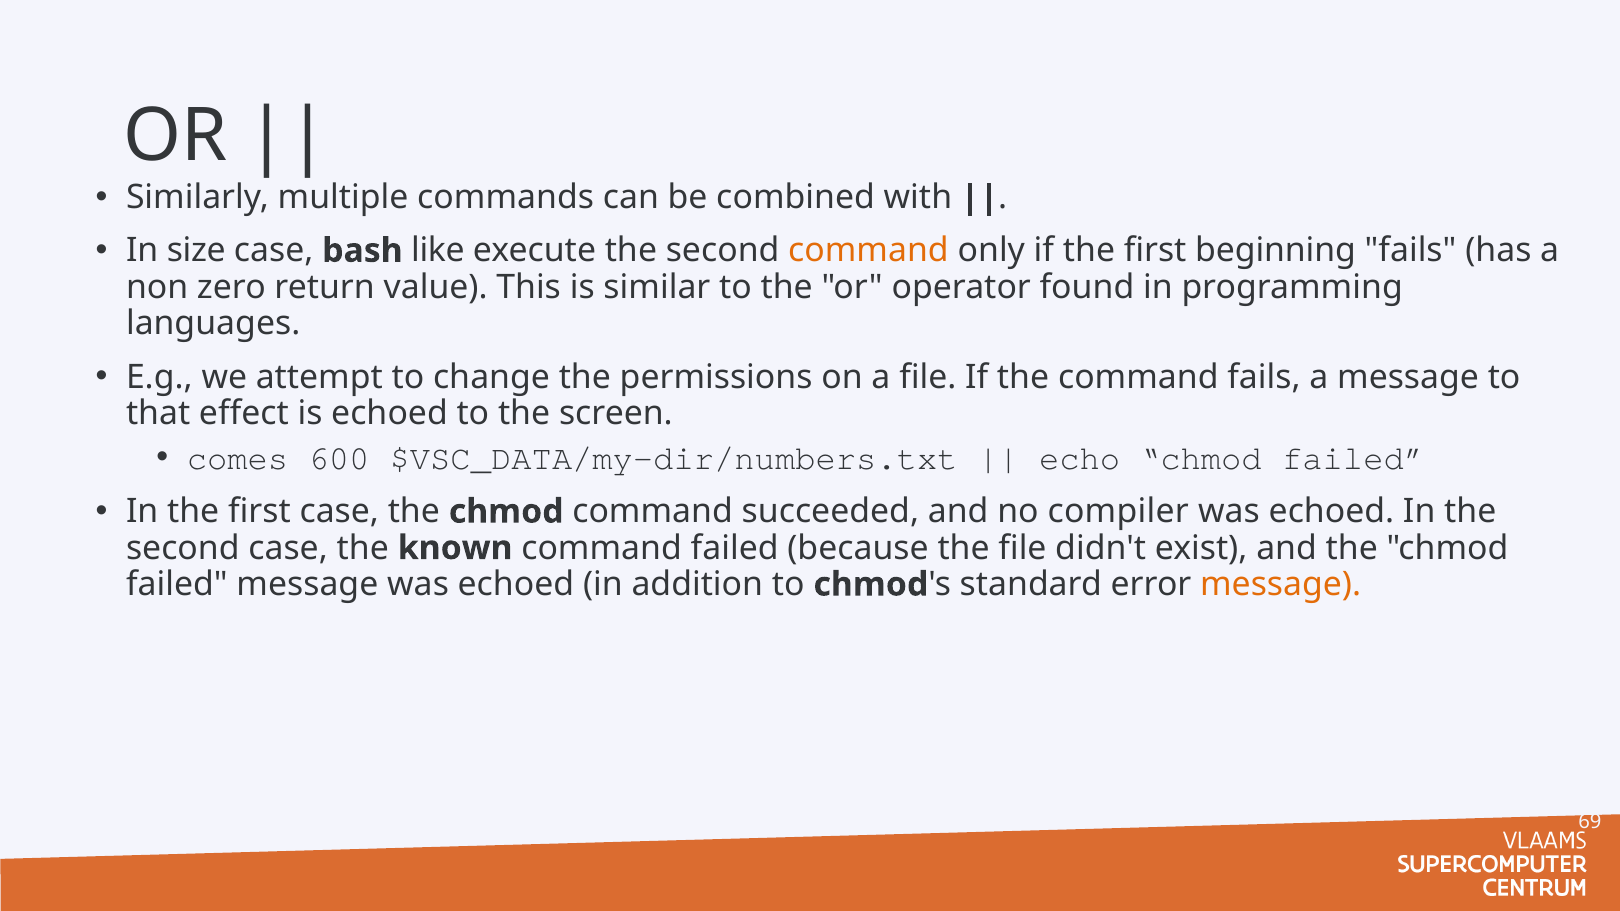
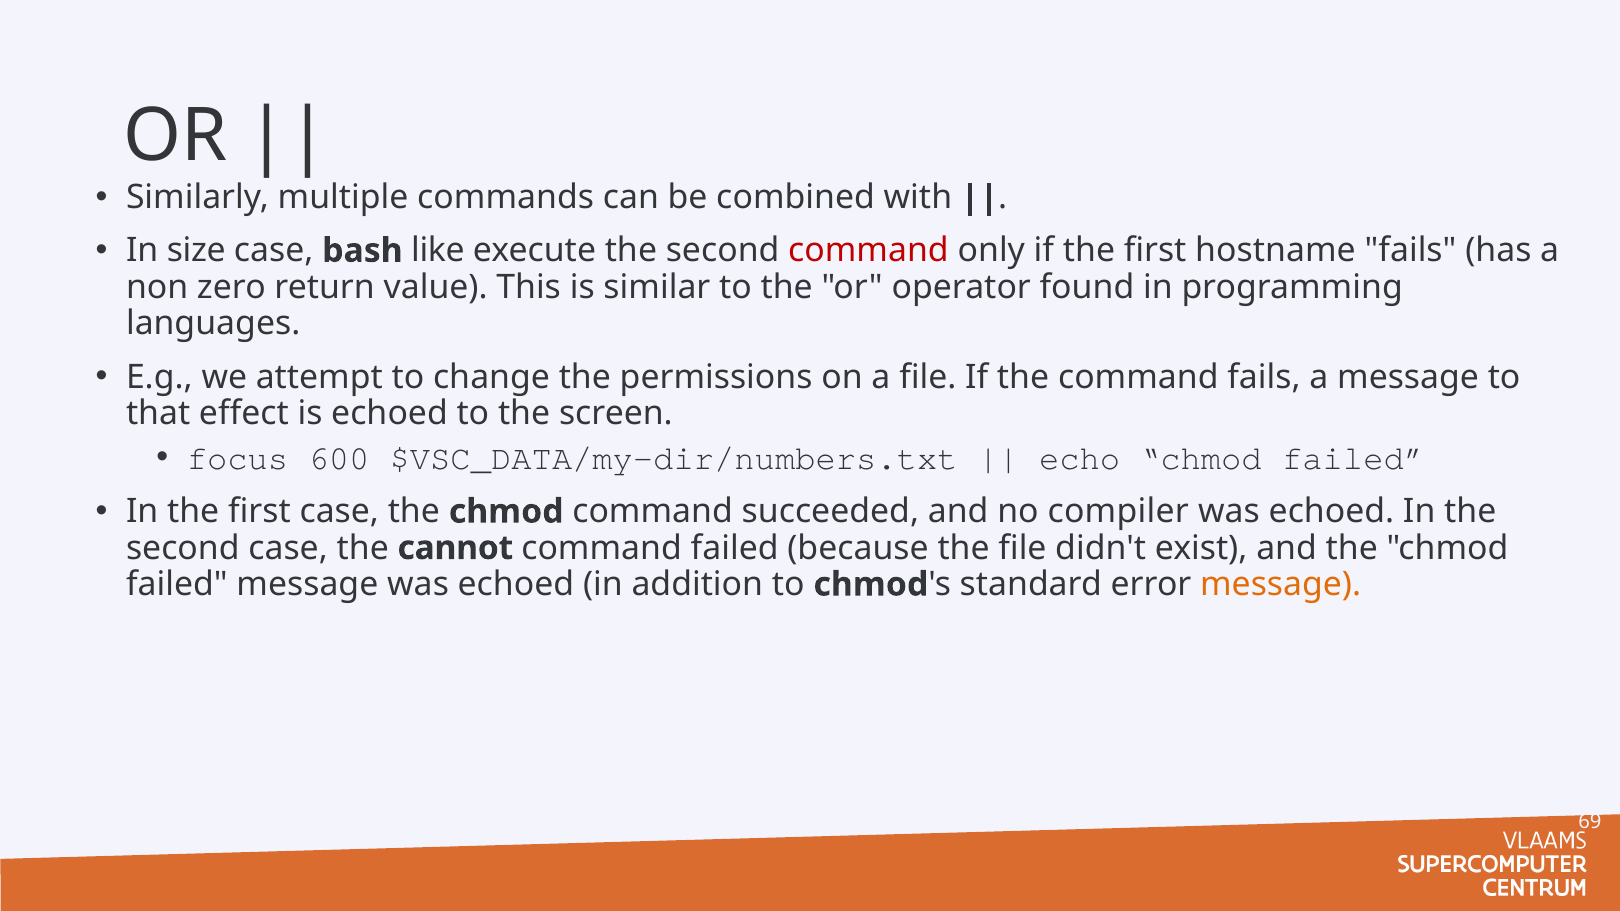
command at (868, 251) colour: orange -> red
beginning: beginning -> hostname
comes: comes -> focus
known: known -> cannot
